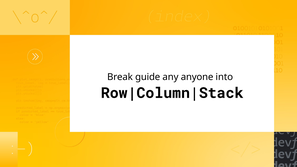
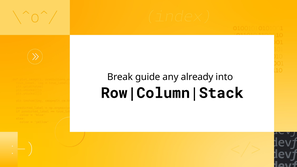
anyone: anyone -> already
